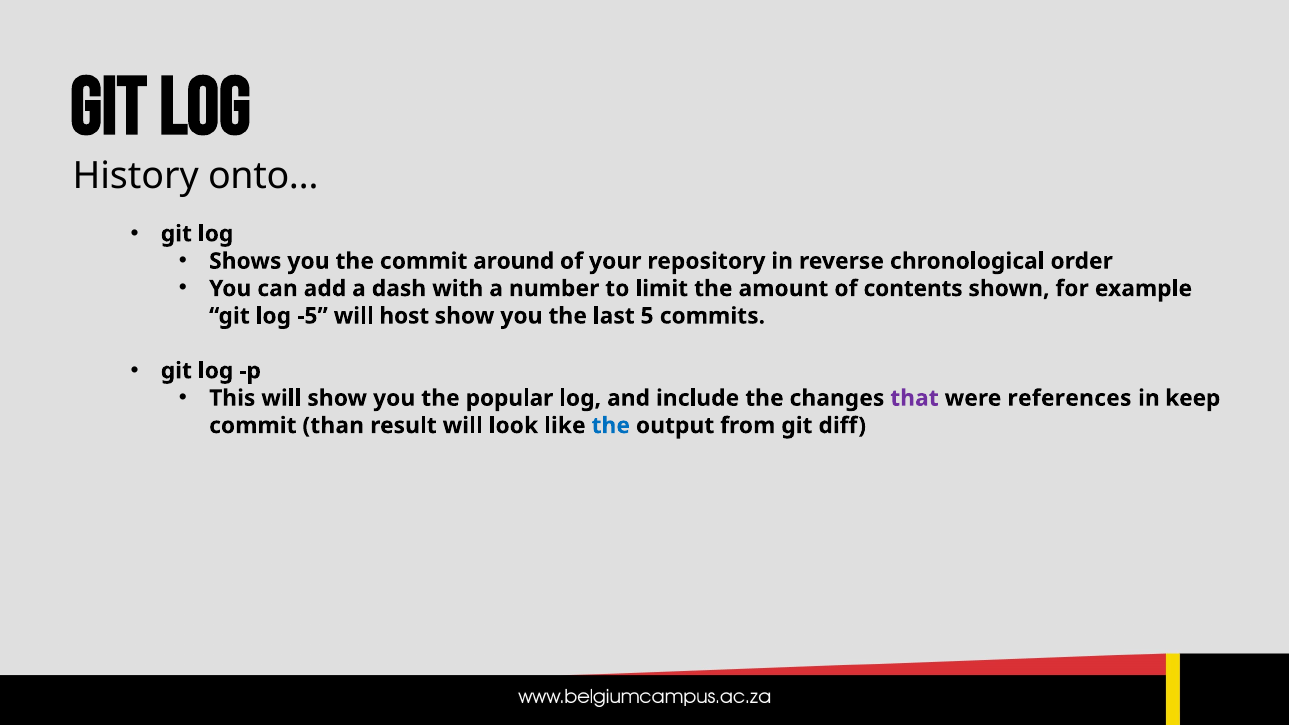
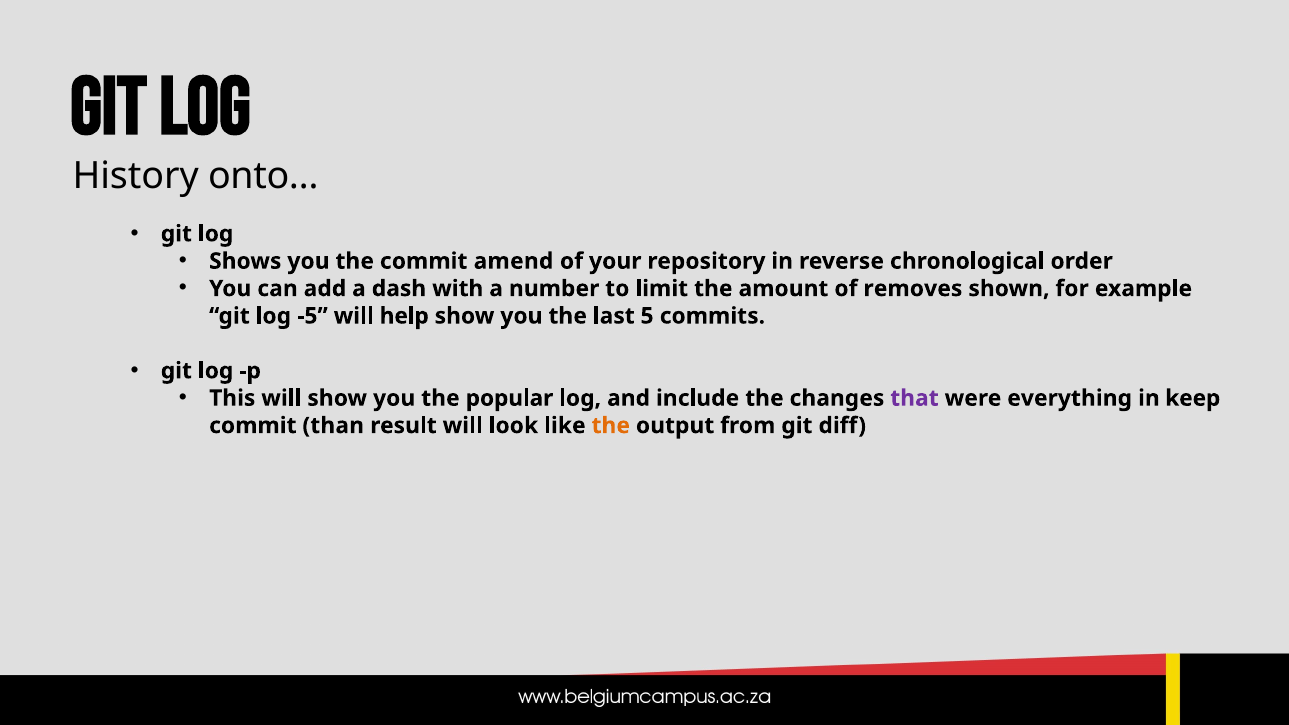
around: around -> amend
contents: contents -> removes
host: host -> help
references: references -> everything
the at (611, 426) colour: blue -> orange
